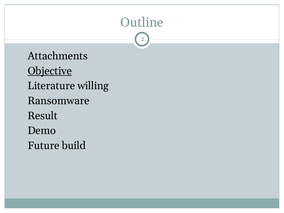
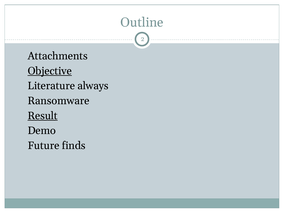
willing: willing -> always
Result underline: none -> present
build: build -> finds
